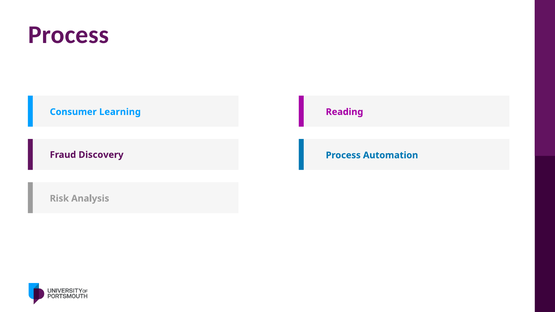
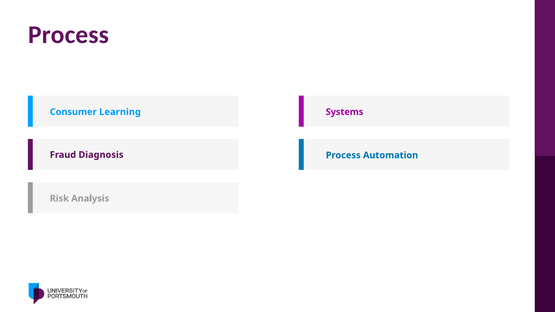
Reading: Reading -> Systems
Discovery: Discovery -> Diagnosis
